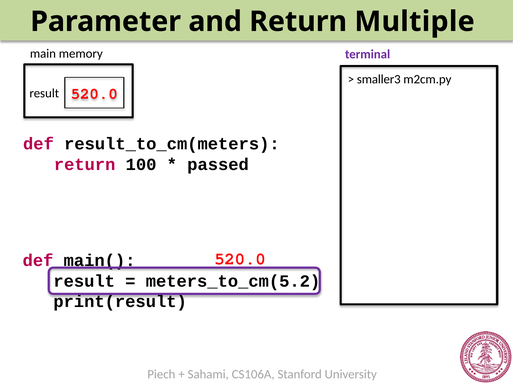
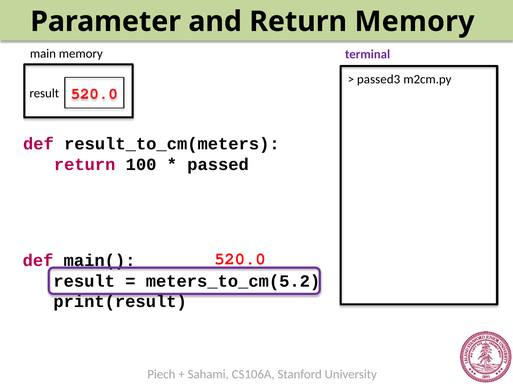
Return Multiple: Multiple -> Memory
smaller3: smaller3 -> passed3
